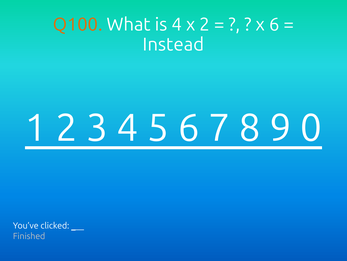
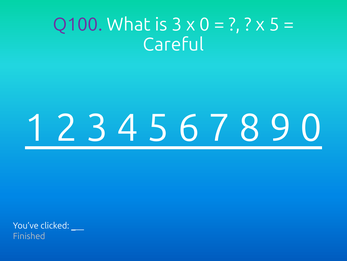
Q100 colour: orange -> purple
is 4: 4 -> 3
x 2: 2 -> 0
x 6: 6 -> 5
Instead: Instead -> Careful
